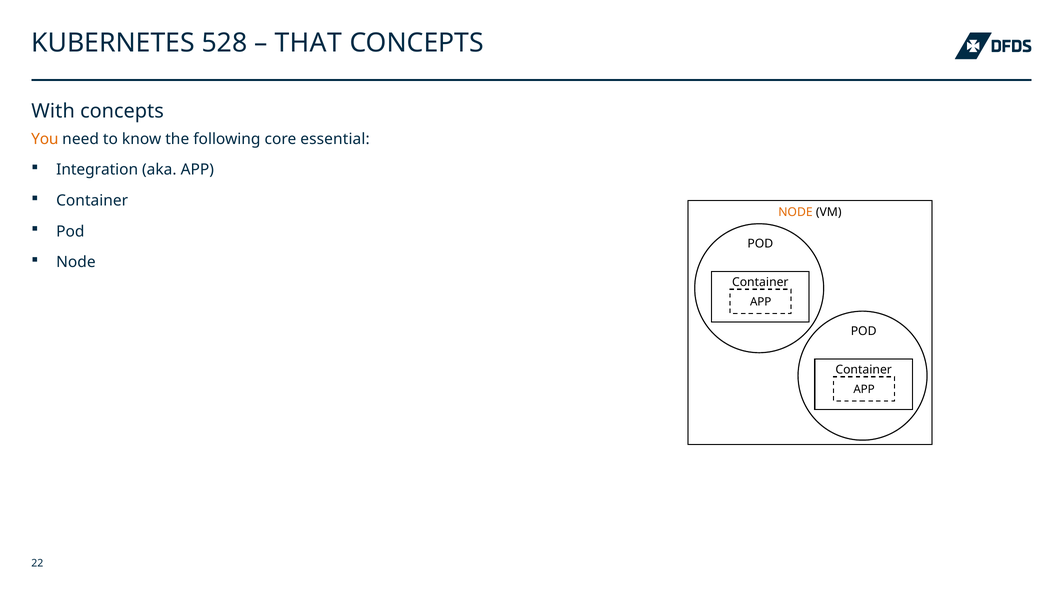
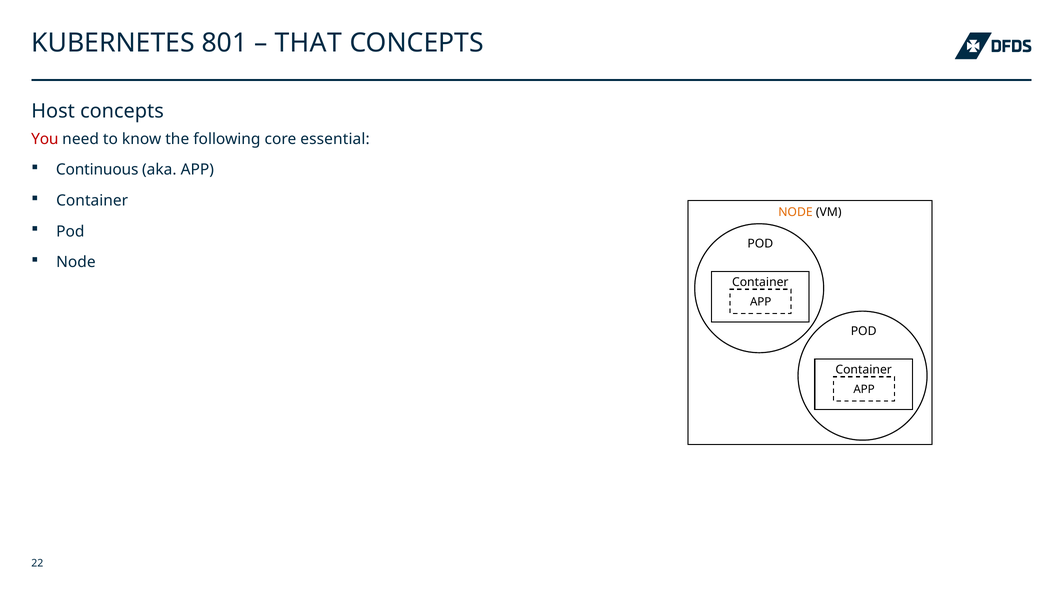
528: 528 -> 801
With: With -> Host
You colour: orange -> red
Integration: Integration -> Continuous
